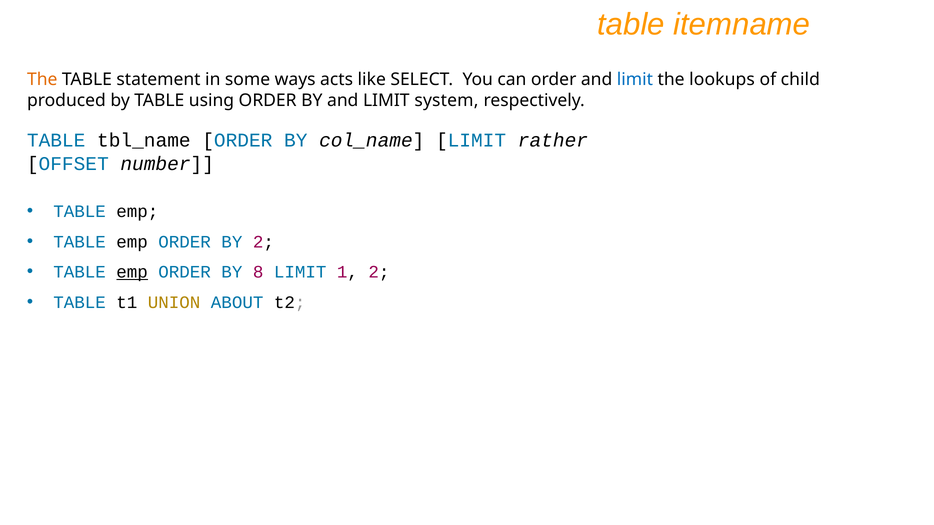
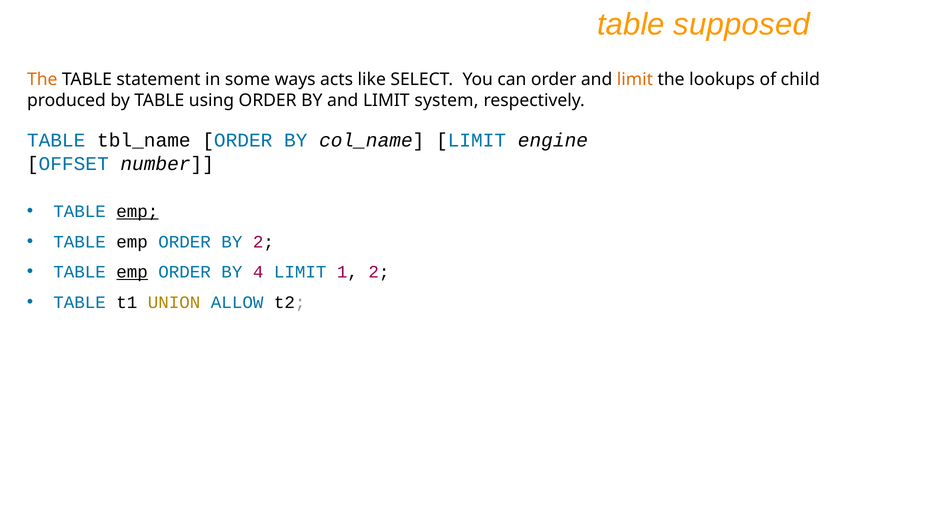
itemname: itemname -> supposed
limit at (635, 79) colour: blue -> orange
rather: rather -> engine
emp at (137, 212) underline: none -> present
8: 8 -> 4
ABOUT: ABOUT -> ALLOW
